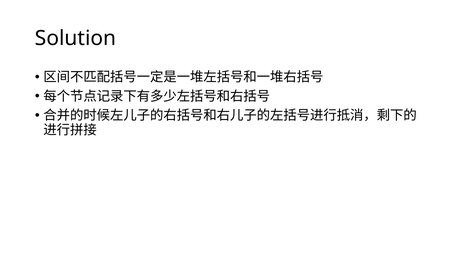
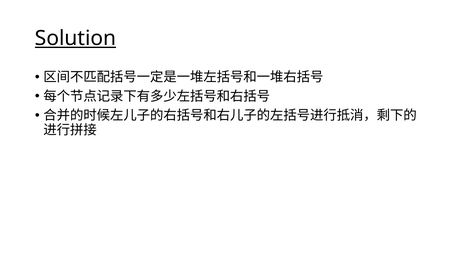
Solution underline: none -> present
